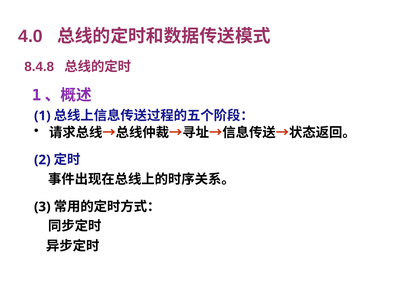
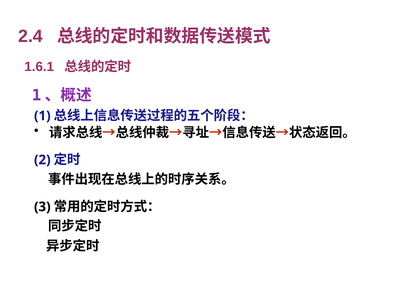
4.0: 4.0 -> 2.4
8.4.8: 8.4.8 -> 1.6.1
